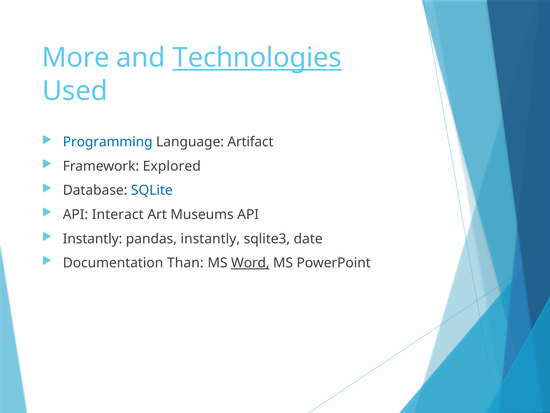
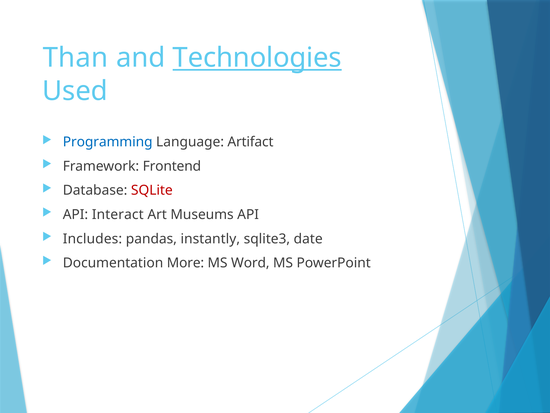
More: More -> Than
Explored: Explored -> Frontend
SQLite colour: blue -> red
Instantly at (93, 239): Instantly -> Includes
Than: Than -> More
Word underline: present -> none
